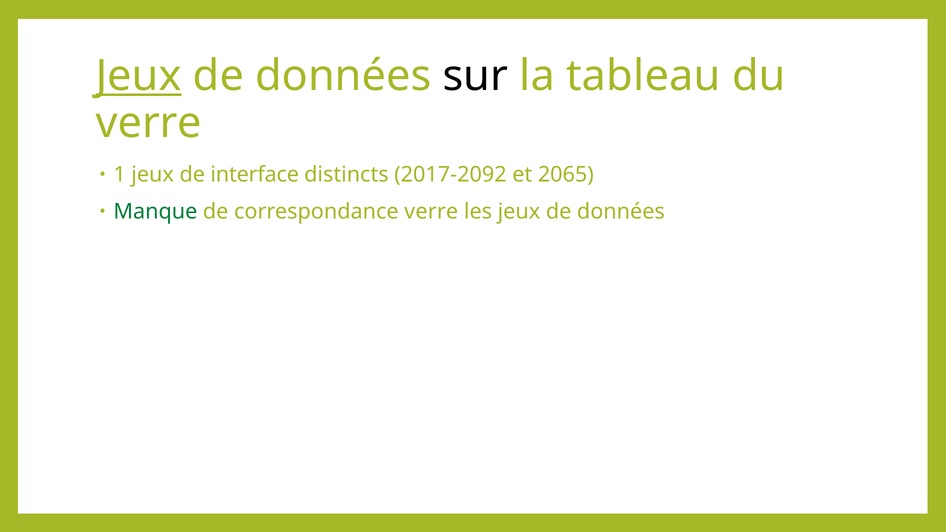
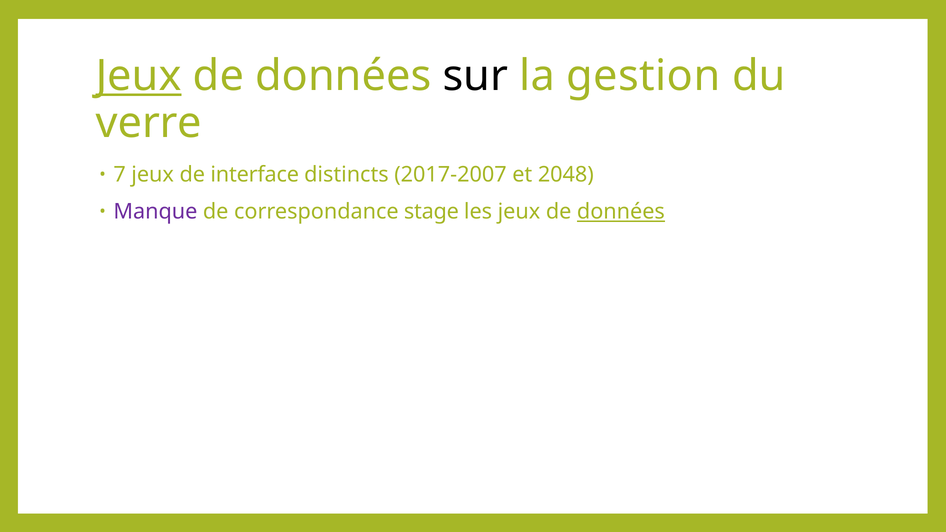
tableau: tableau -> gestion
1: 1 -> 7
2017-2092: 2017-2092 -> 2017-2007
2065: 2065 -> 2048
Manque colour: green -> purple
correspondance verre: verre -> stage
données at (621, 212) underline: none -> present
